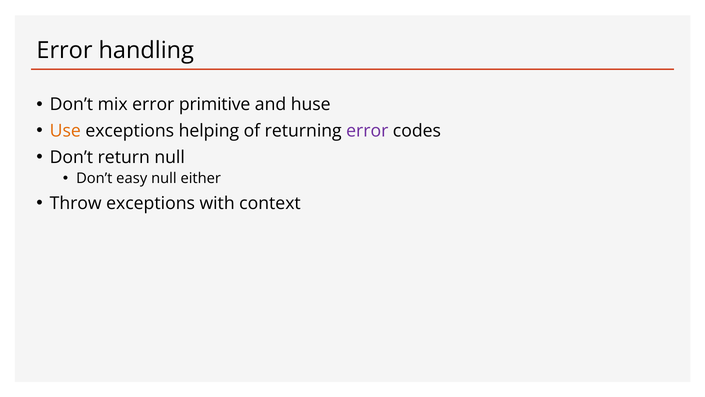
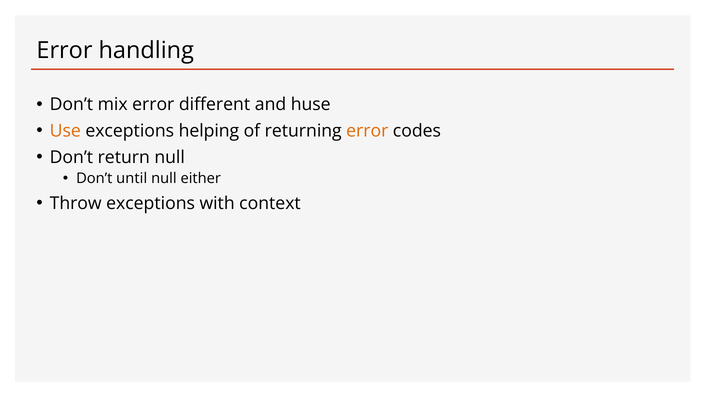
primitive: primitive -> different
error at (367, 131) colour: purple -> orange
easy: easy -> until
